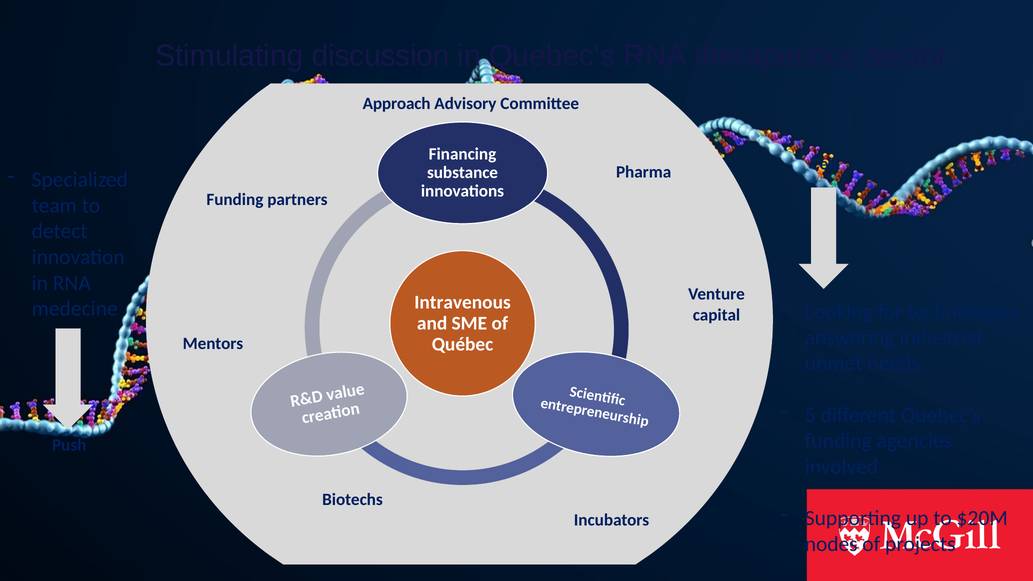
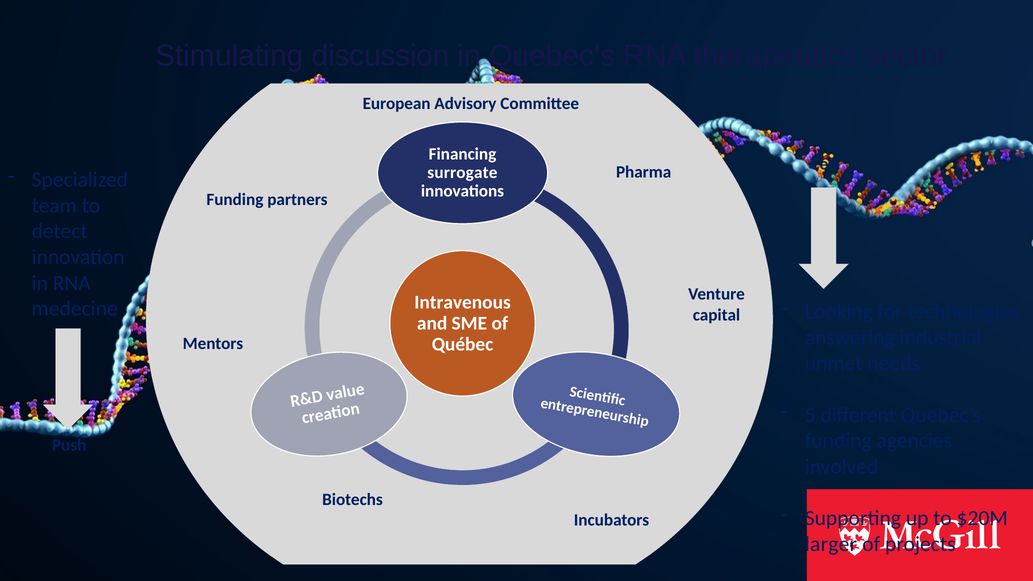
Approach: Approach -> European
substance: substance -> surrogate
nodes: nodes -> larger
